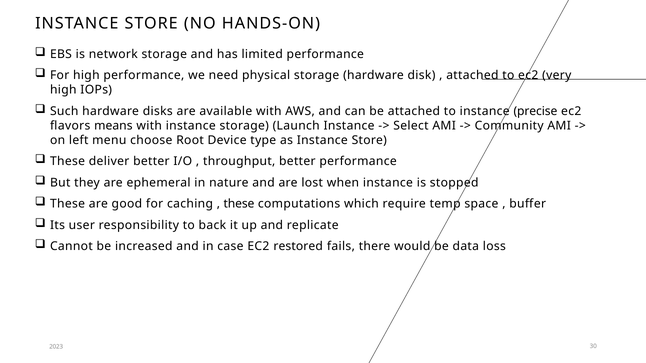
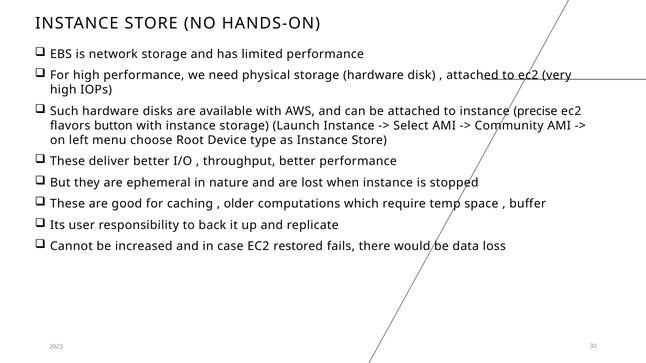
means: means -> button
these at (239, 204): these -> older
